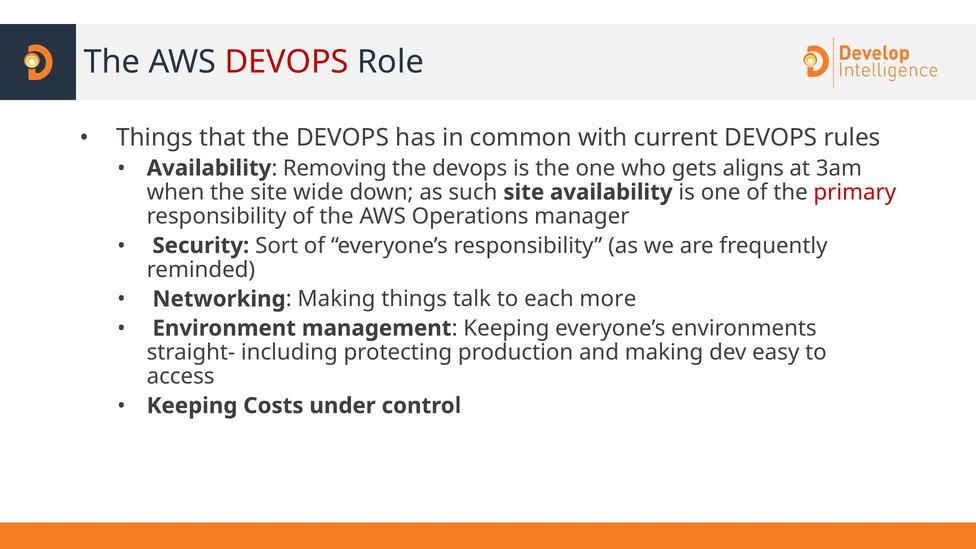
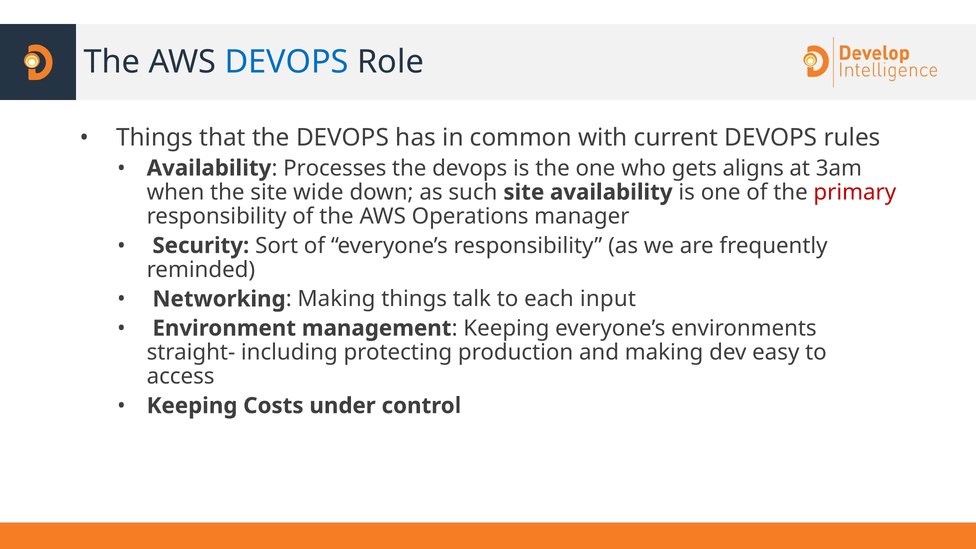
DEVOPS at (287, 62) colour: red -> blue
Removing: Removing -> Processes
more: more -> input
